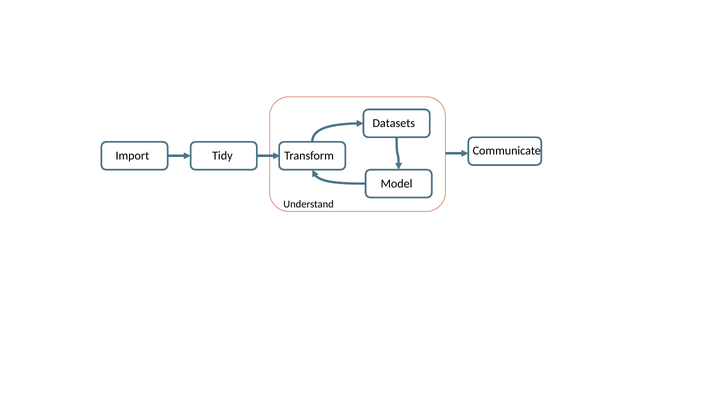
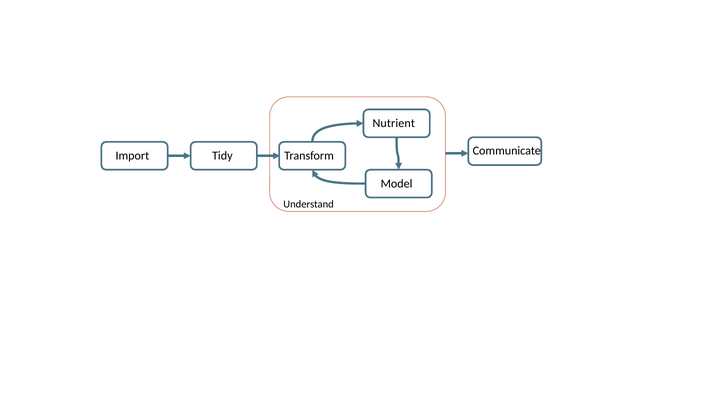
Datasets: Datasets -> Nutrient
